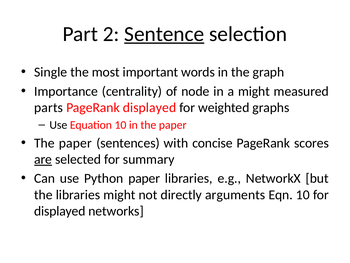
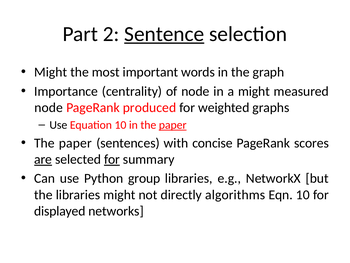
Single at (51, 72): Single -> Might
parts at (49, 107): parts -> node
PageRank displayed: displayed -> produced
paper at (173, 125) underline: none -> present
for at (112, 159) underline: none -> present
Python paper: paper -> group
arguments: arguments -> algorithms
